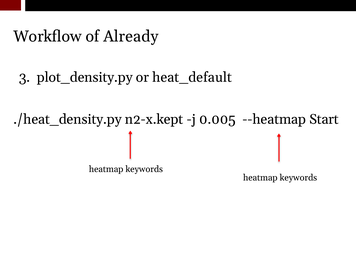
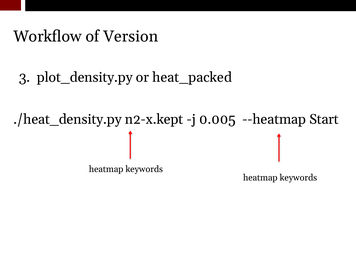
Already: Already -> Version
heat_default: heat_default -> heat_packed
